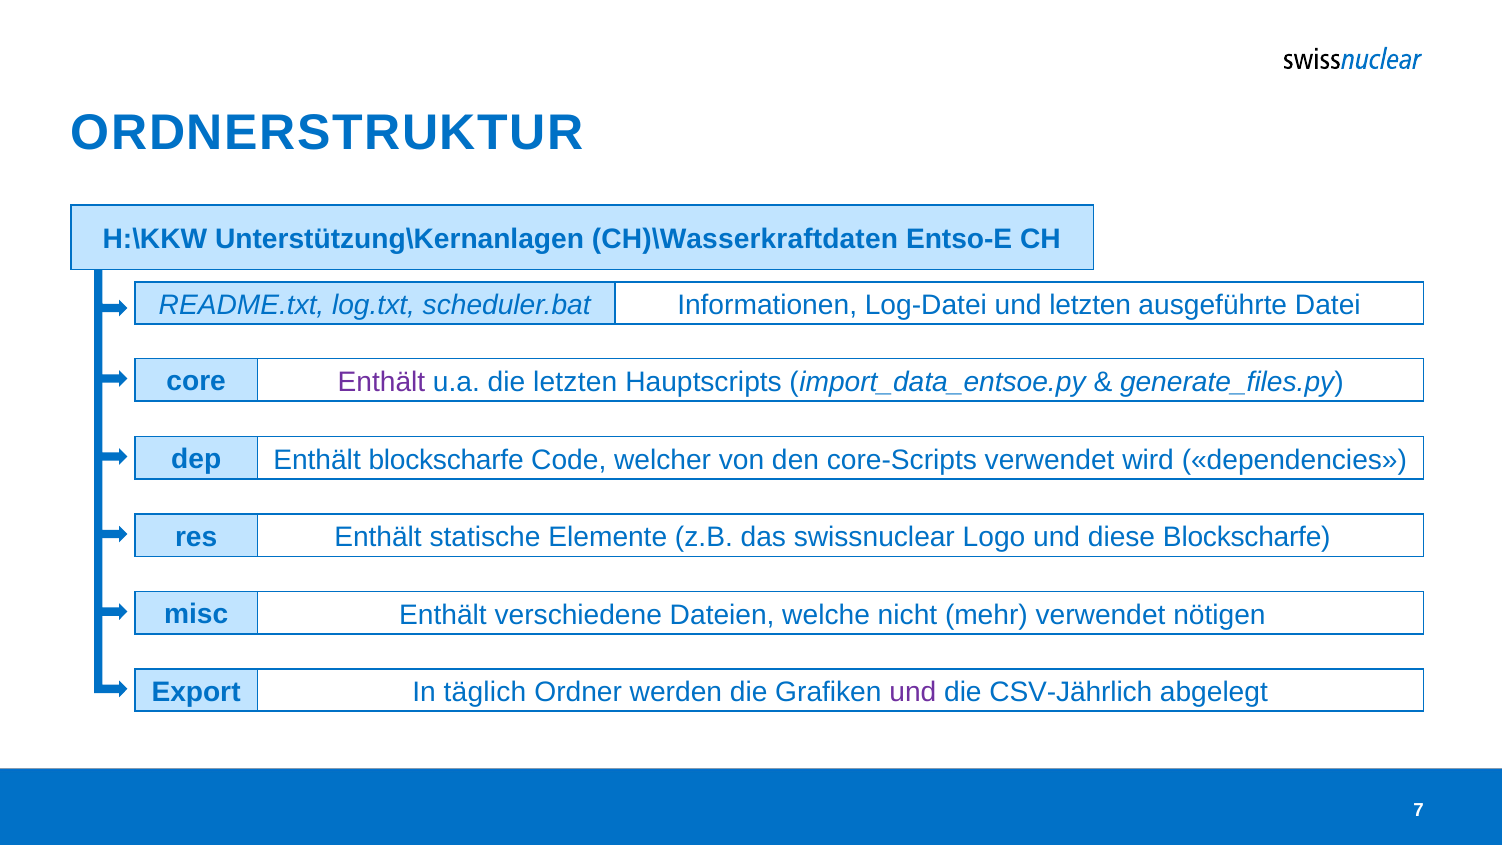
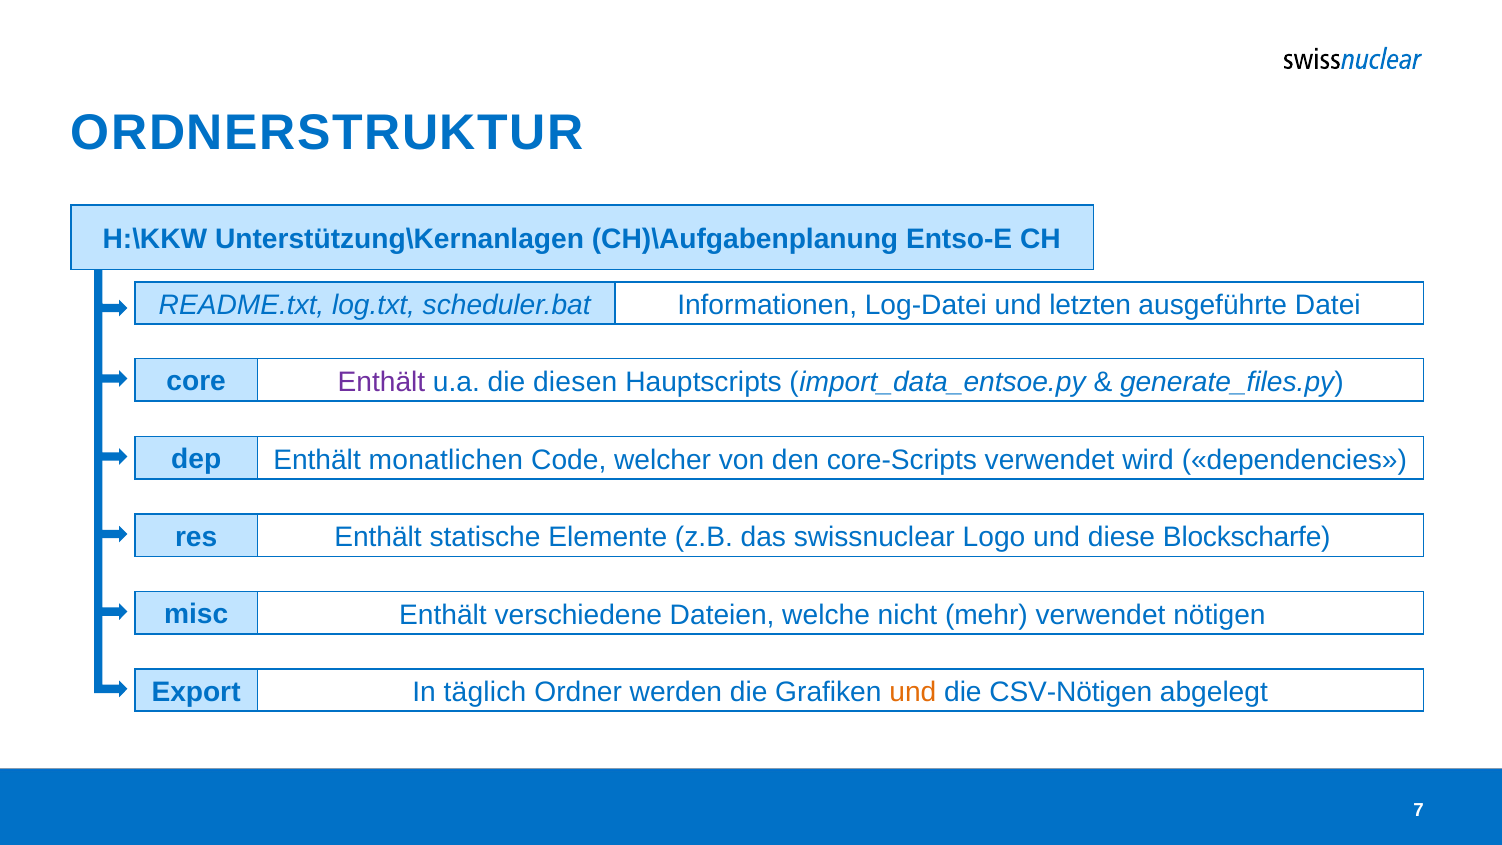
CH)\Wasserkraftdaten: CH)\Wasserkraftdaten -> CH)\Aufgabenplanung
die letzten: letzten -> diesen
Enthält blockscharfe: blockscharfe -> monatlichen
und at (913, 692) colour: purple -> orange
CSV-Jährlich: CSV-Jährlich -> CSV-Nötigen
